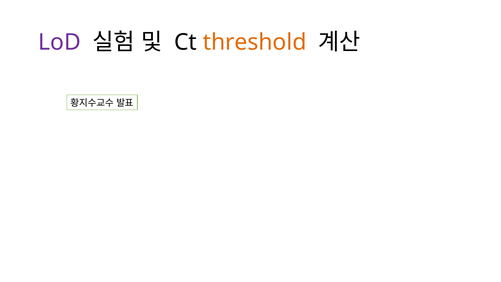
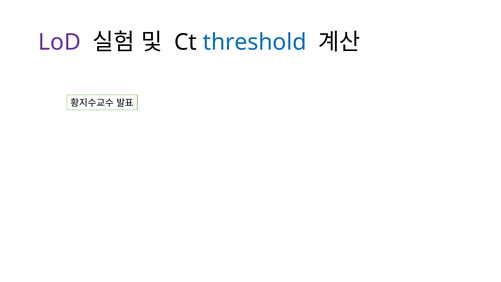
threshold colour: orange -> blue
